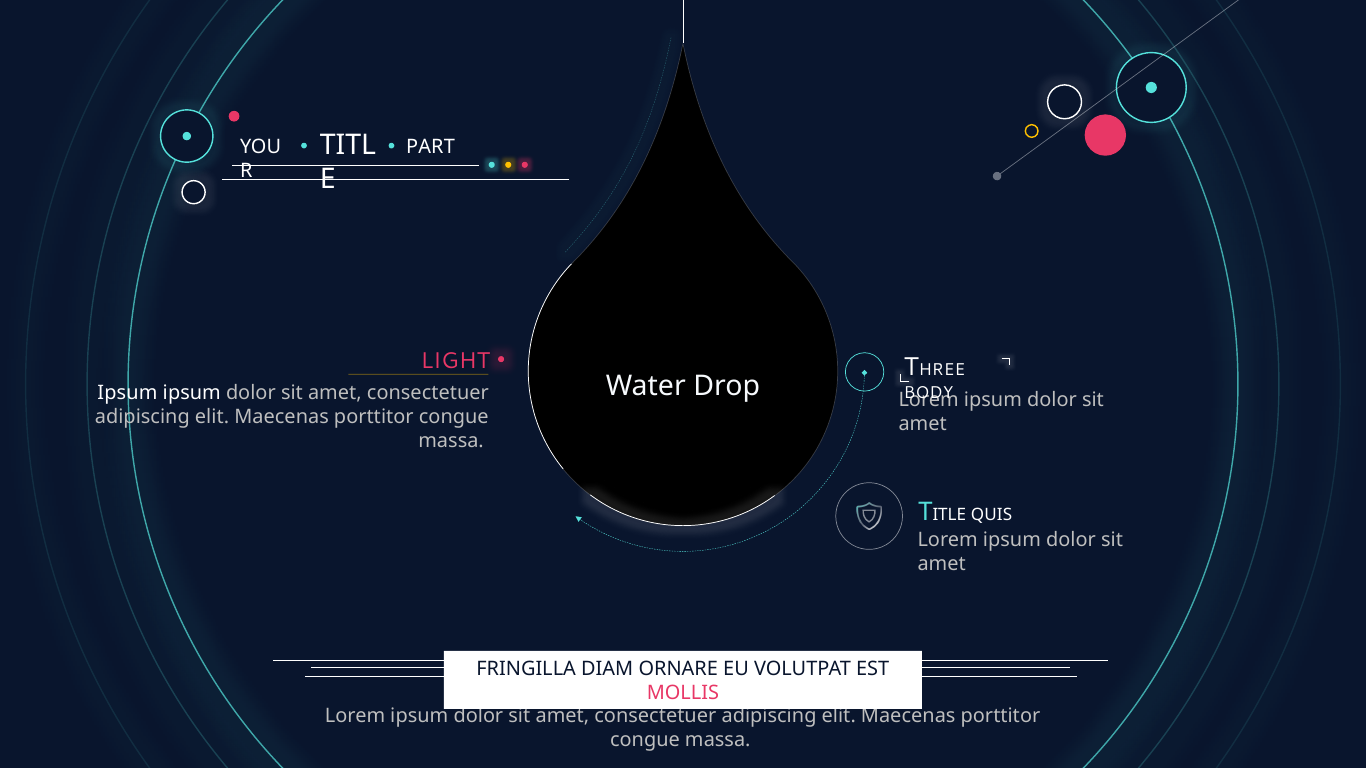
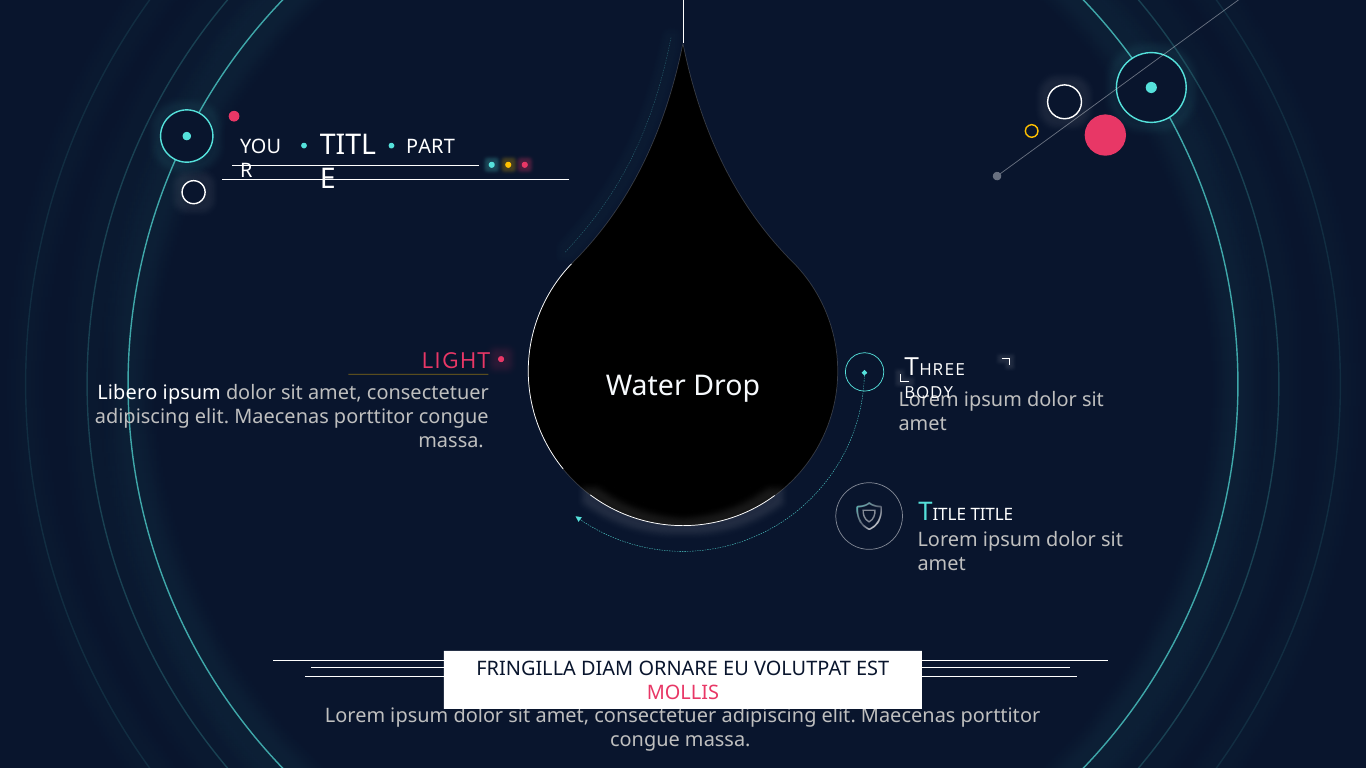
Ipsum at (127, 394): Ipsum -> Libero
QUIS: QUIS -> TITLE
